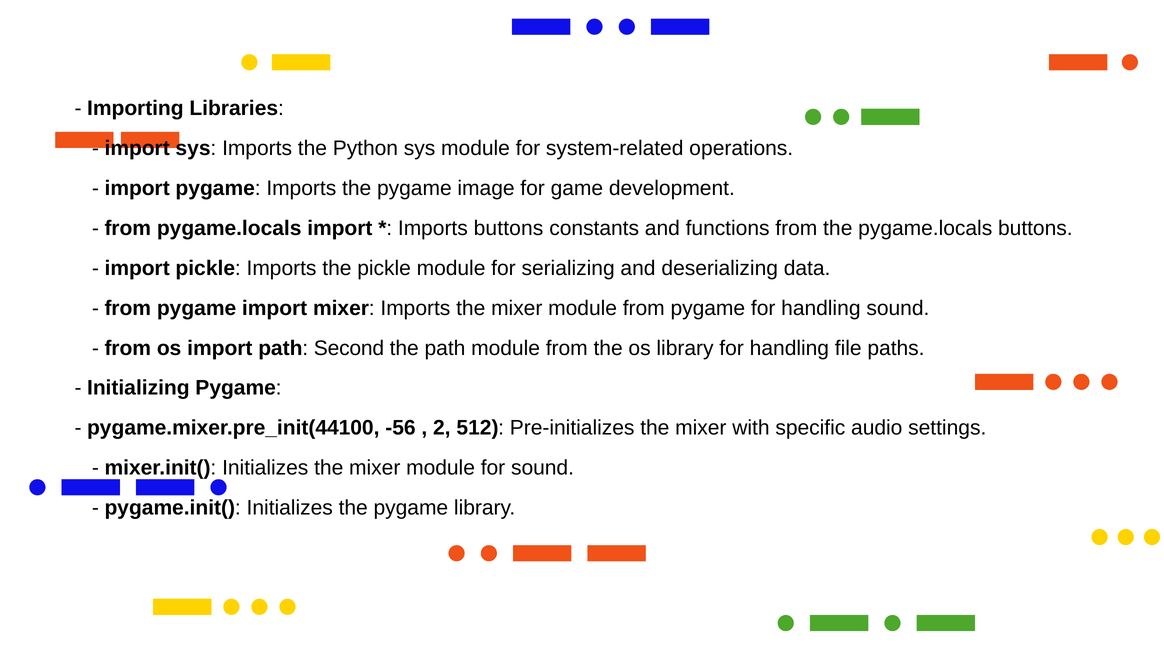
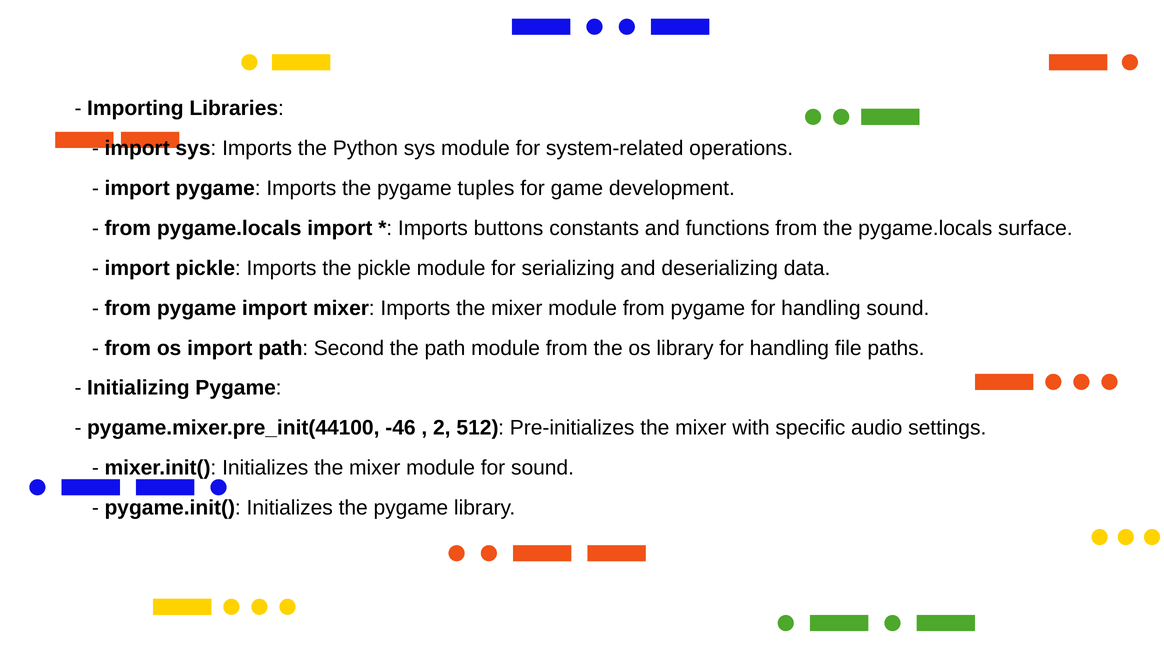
image: image -> tuples
pygame.locals buttons: buttons -> surface
-56: -56 -> -46
